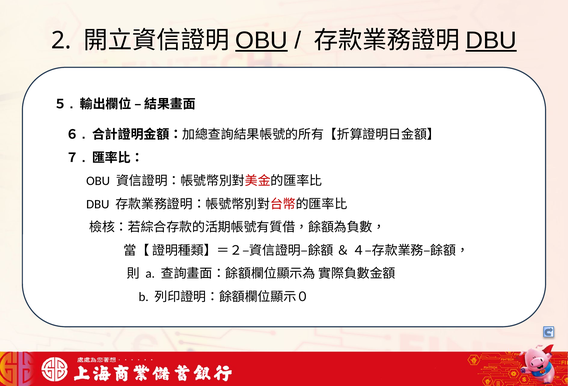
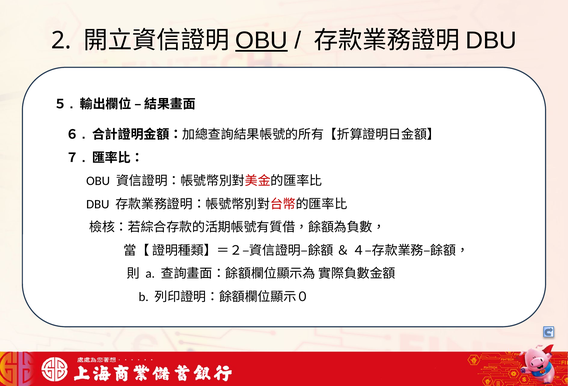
DBU at (491, 40) underline: present -> none
